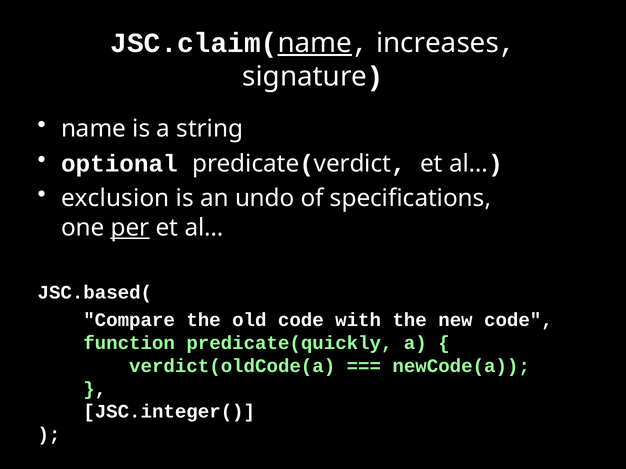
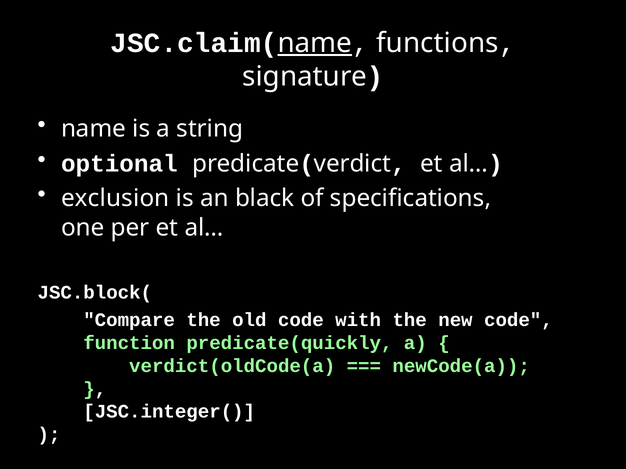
increases: increases -> functions
undo: undo -> black
per underline: present -> none
JSC.based(: JSC.based( -> JSC.block(
